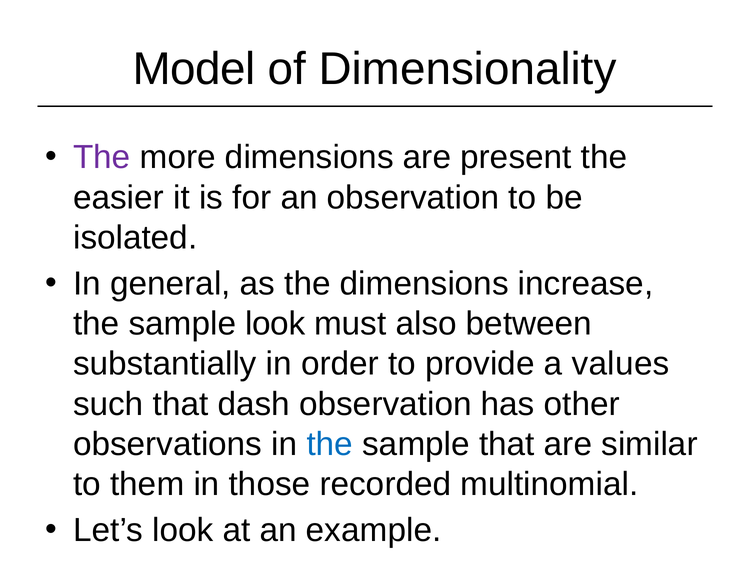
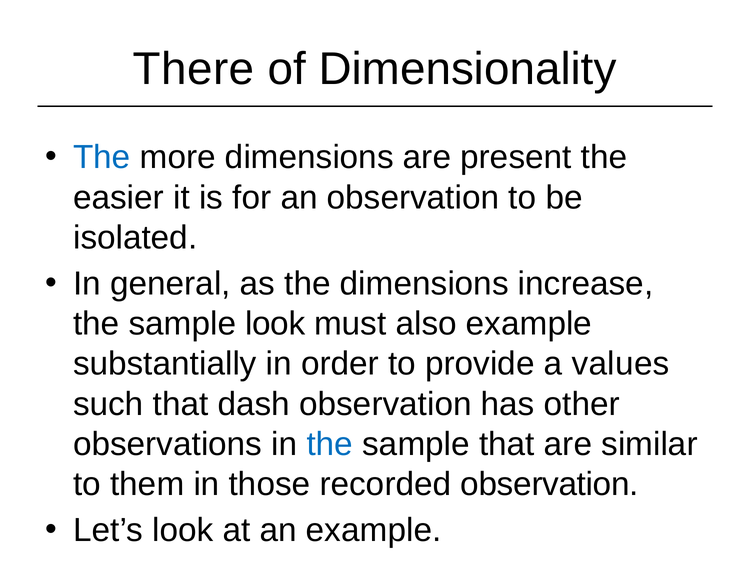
Model: Model -> There
The at (102, 157) colour: purple -> blue
also between: between -> example
recorded multinomial: multinomial -> observation
